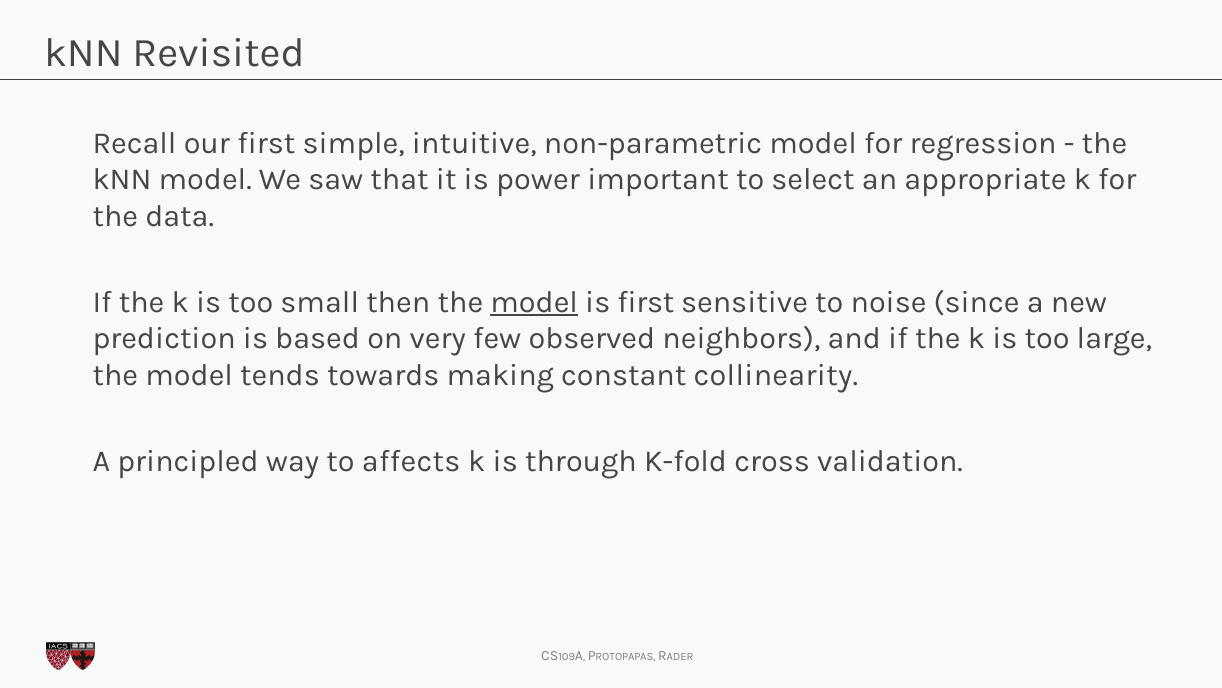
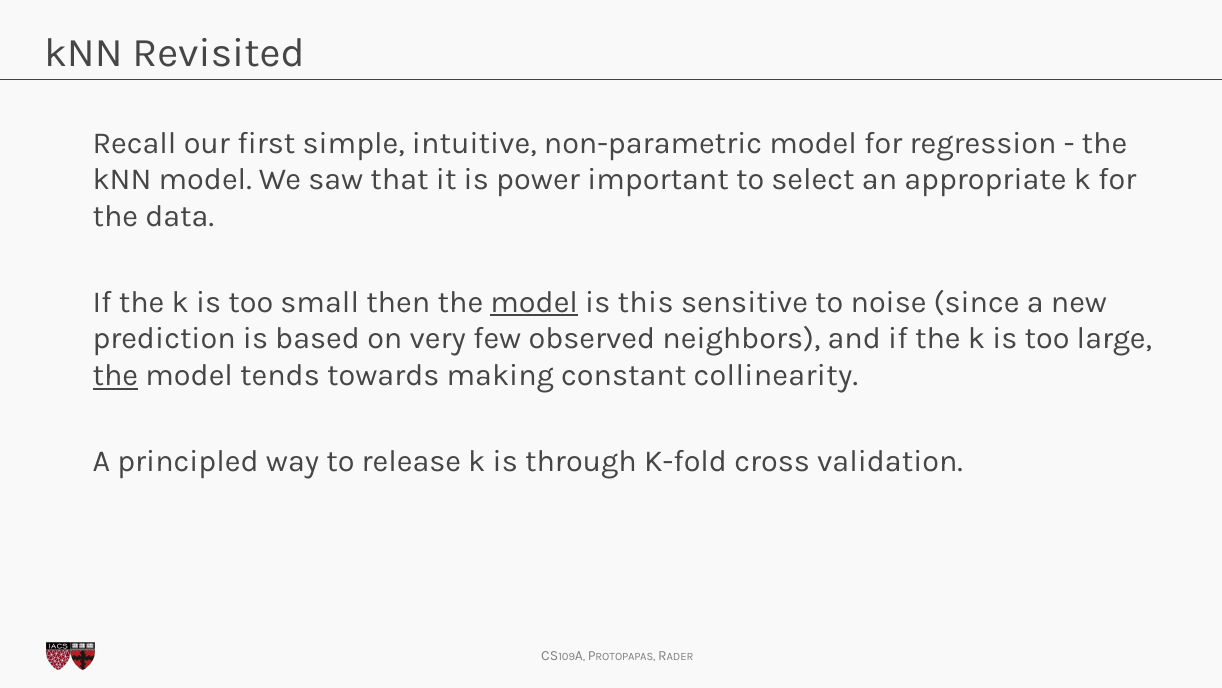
is first: first -> this
the at (115, 375) underline: none -> present
affects: affects -> release
